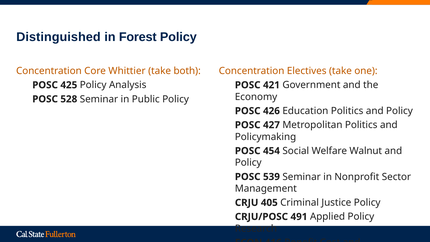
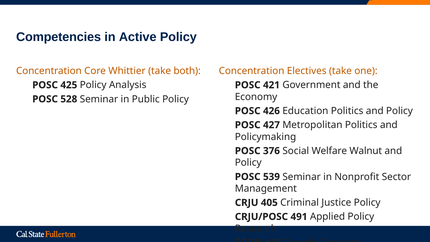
Distinguished: Distinguished -> Competencies
Forest: Forest -> Active
454: 454 -> 376
